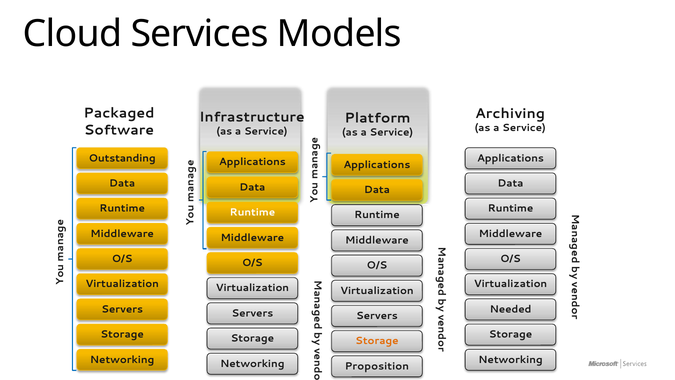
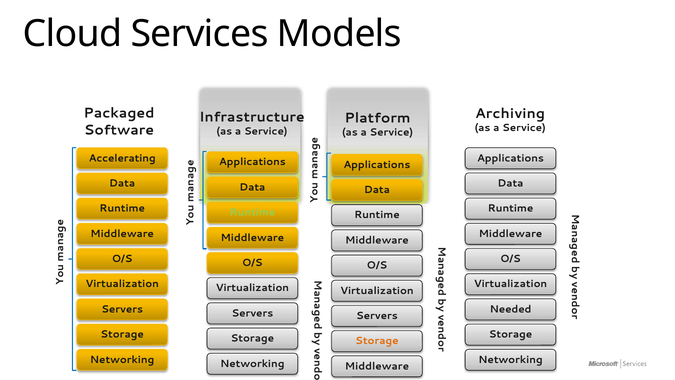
Outstanding: Outstanding -> Accelerating
Runtime at (252, 212) colour: white -> light green
Proposition at (377, 366): Proposition -> Middleware
